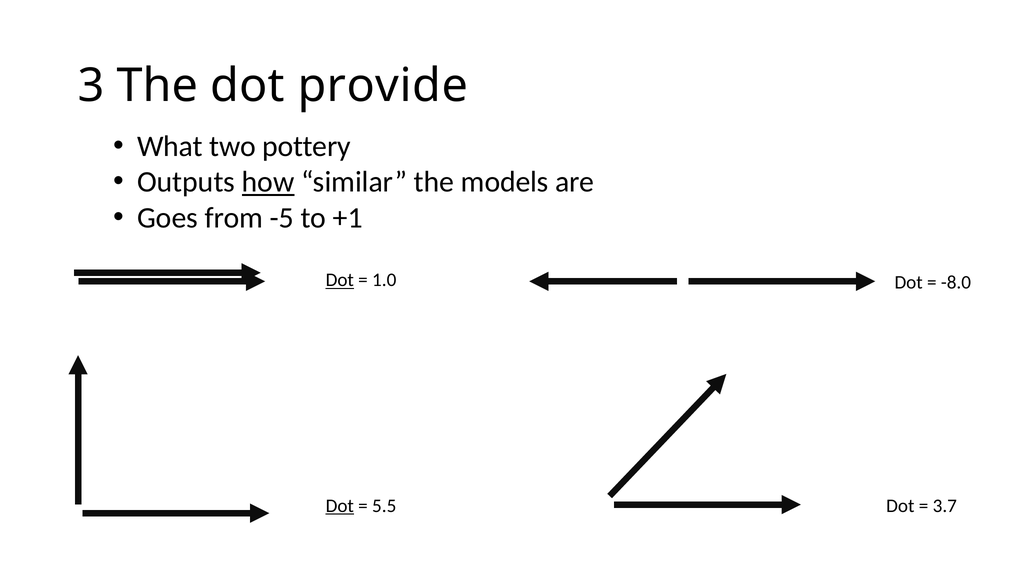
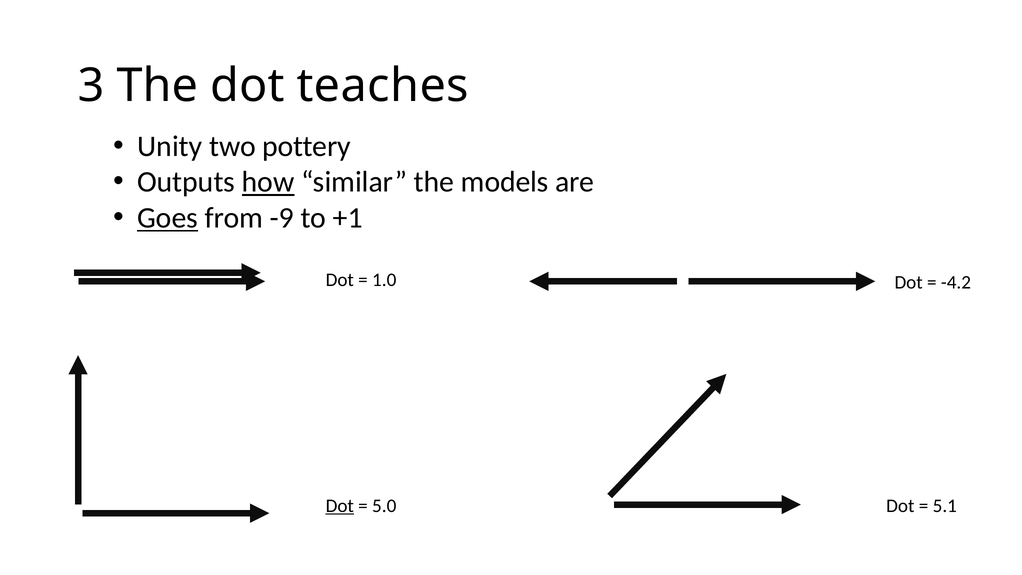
provide: provide -> teaches
What: What -> Unity
Goes underline: none -> present
-5: -5 -> -9
Dot at (340, 280) underline: present -> none
-8.0: -8.0 -> -4.2
5.5: 5.5 -> 5.0
3.7: 3.7 -> 5.1
